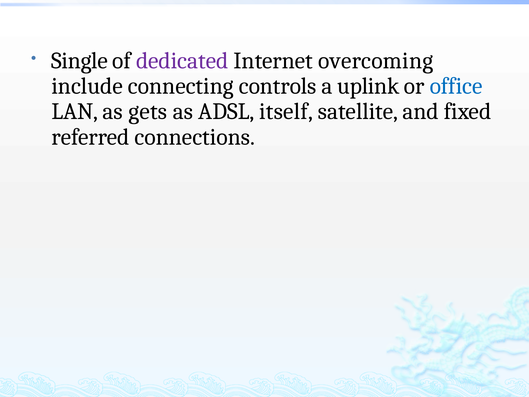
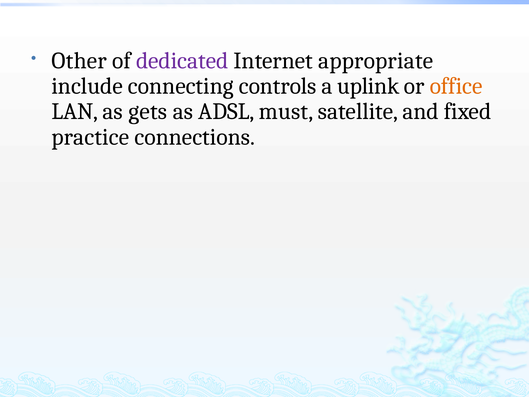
Single: Single -> Other
overcoming: overcoming -> appropriate
office colour: blue -> orange
itself: itself -> must
referred: referred -> practice
